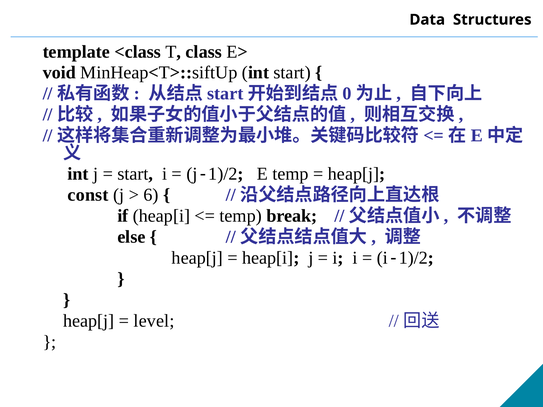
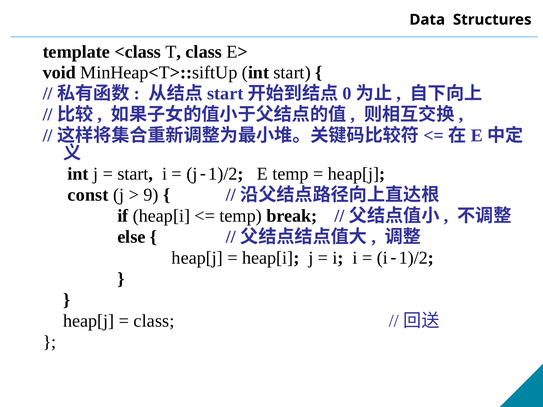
6: 6 -> 9
level at (154, 321): level -> class
